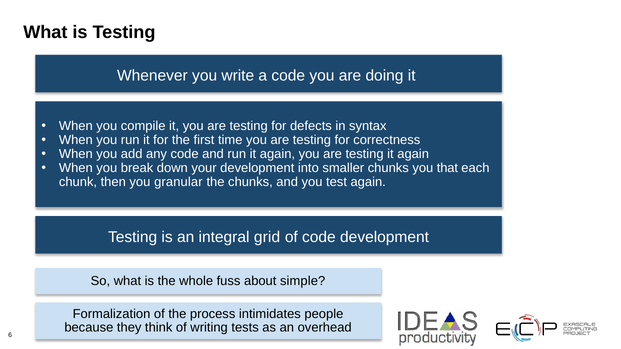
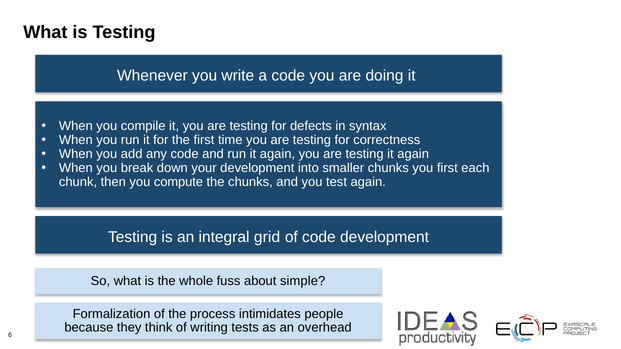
you that: that -> first
granular: granular -> compute
